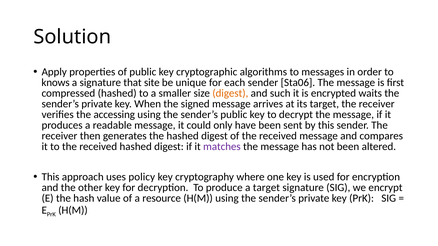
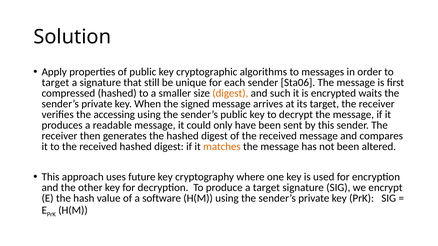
knows at (56, 83): knows -> target
site: site -> still
matches colour: purple -> orange
policy: policy -> future
resource: resource -> software
